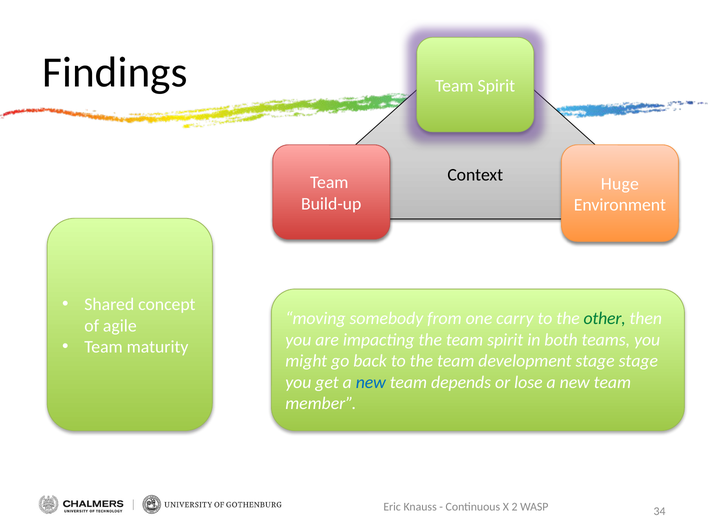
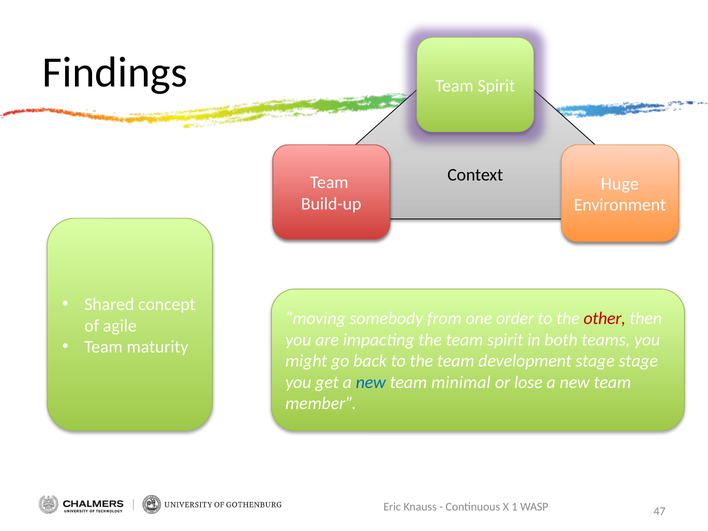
carry: carry -> order
other colour: green -> red
depends: depends -> minimal
2: 2 -> 1
34: 34 -> 47
